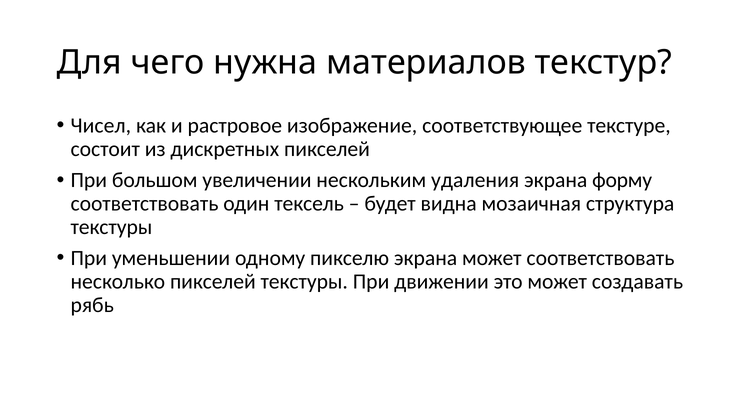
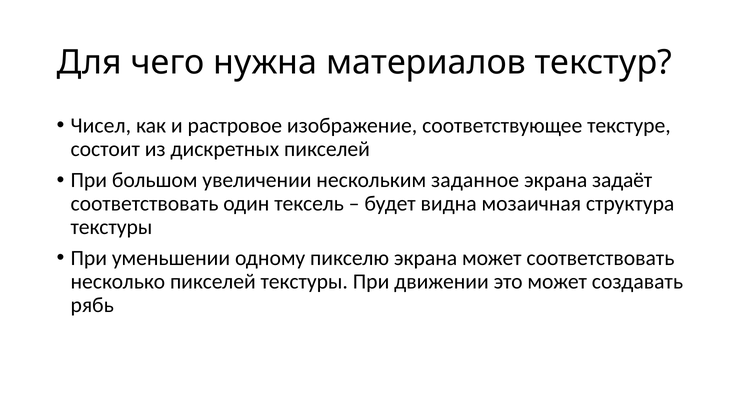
удаления: удаления -> заданное
форму: форму -> задаёт
